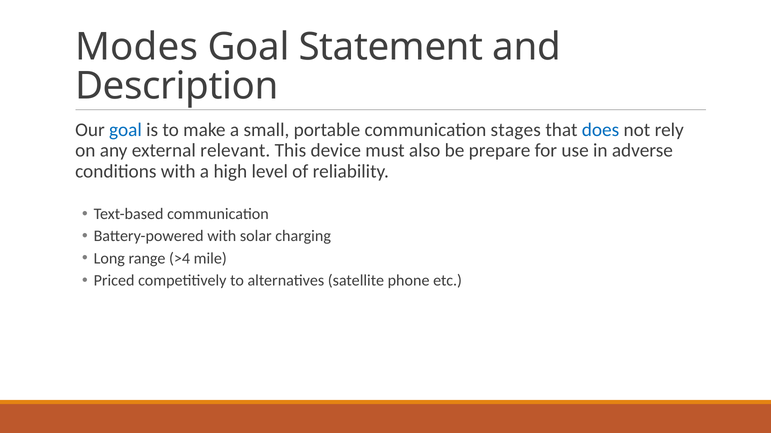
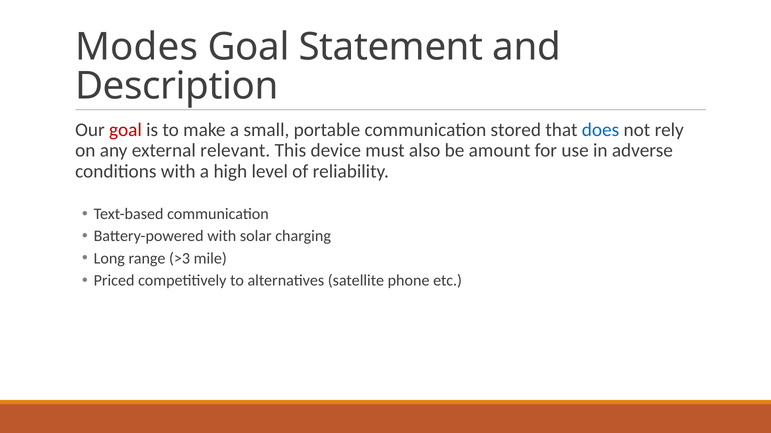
goal at (125, 130) colour: blue -> red
stages: stages -> stored
prepare: prepare -> amount
>4: >4 -> >3
